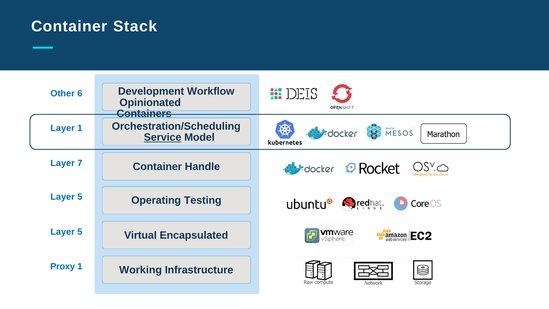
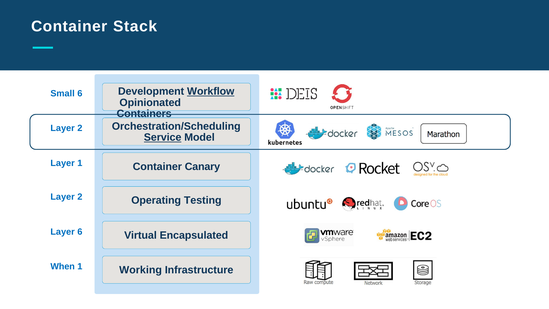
Workflow underline: none -> present
Other: Other -> Small
1 at (80, 128): 1 -> 2
Layer 7: 7 -> 1
Handle: Handle -> Canary
5 at (80, 197): 5 -> 2
5 at (80, 232): 5 -> 6
Proxy: Proxy -> When
